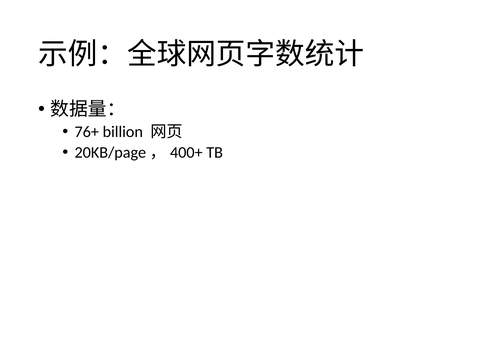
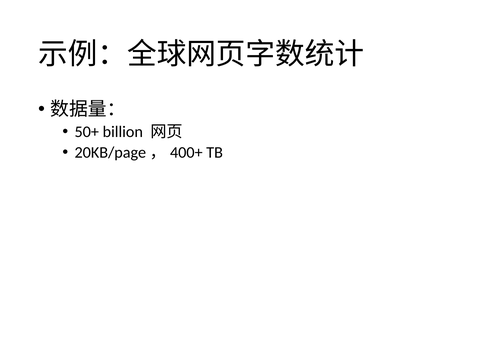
76+: 76+ -> 50+
